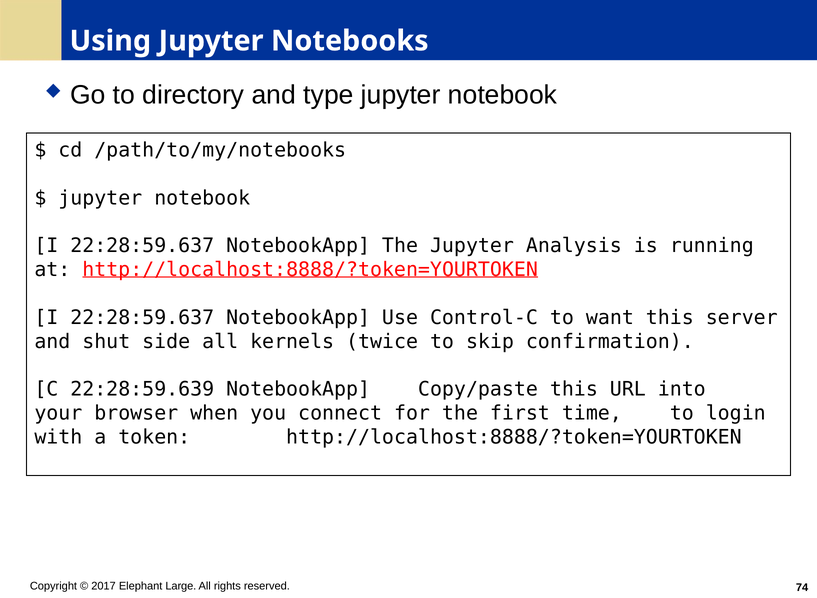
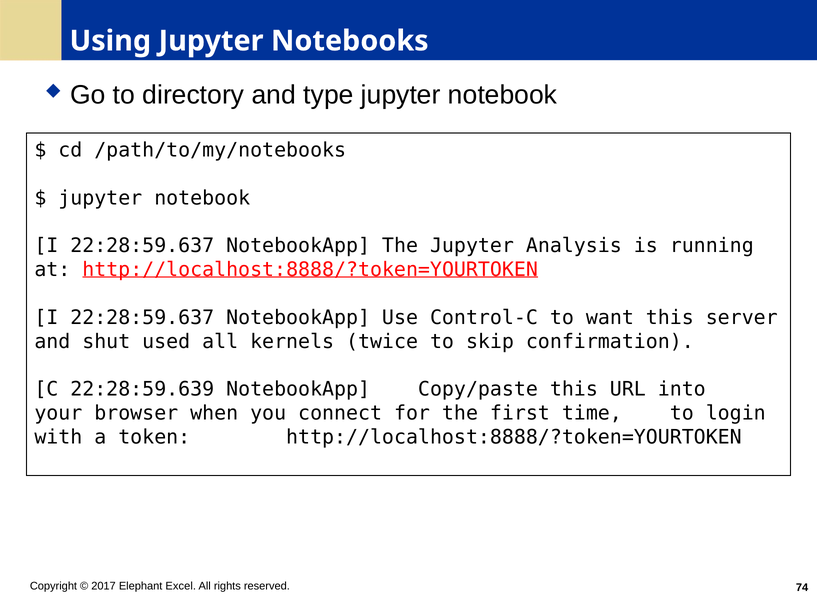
side: side -> used
Large: Large -> Excel
